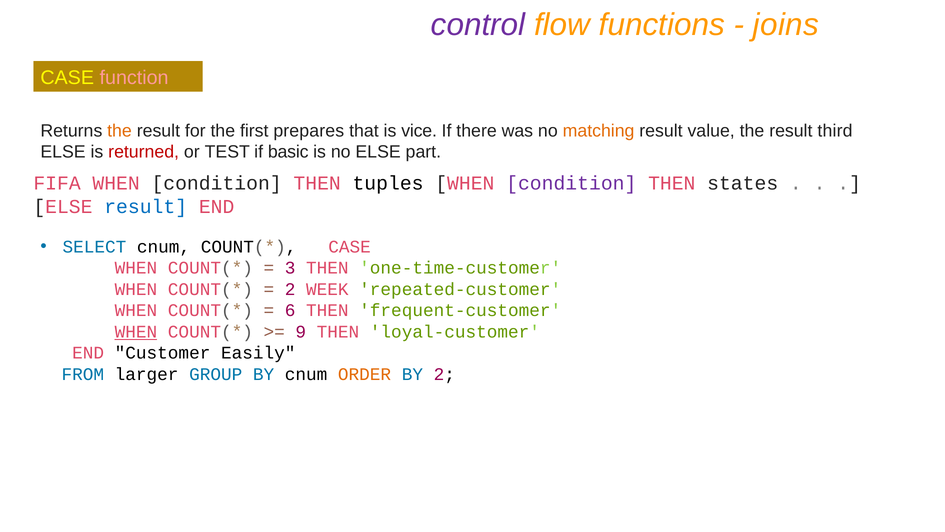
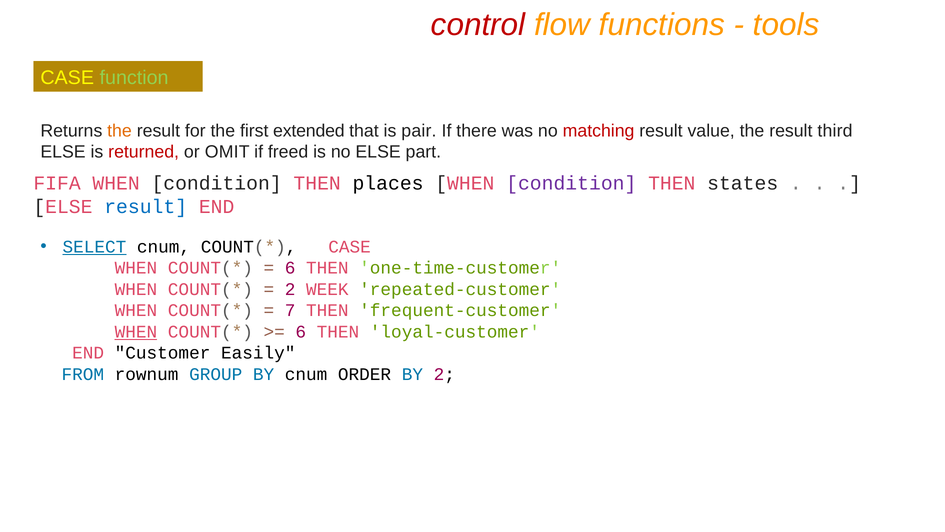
control colour: purple -> red
joins: joins -> tools
function colour: pink -> light green
prepares: prepares -> extended
vice: vice -> pair
matching colour: orange -> red
TEST: TEST -> OMIT
basic: basic -> freed
tuples: tuples -> places
SELECT underline: none -> present
3 at (290, 268): 3 -> 6
6: 6 -> 7
9 at (301, 332): 9 -> 6
larger: larger -> rownum
ORDER colour: orange -> black
